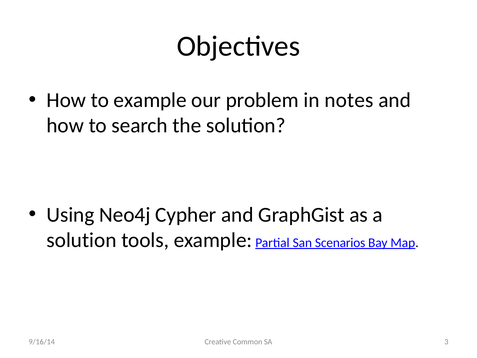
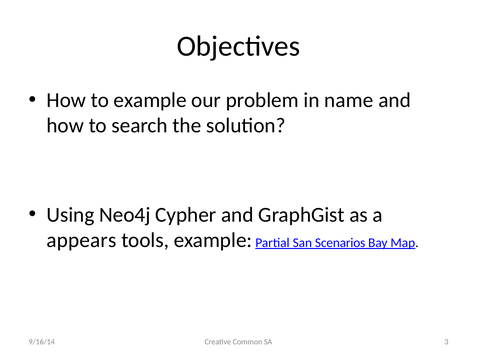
notes: notes -> name
solution at (82, 240): solution -> appears
